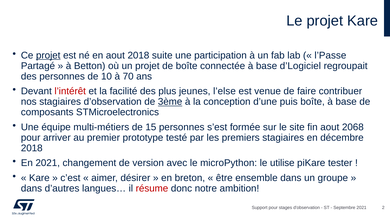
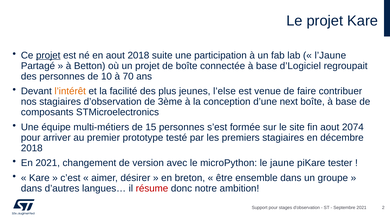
l’Passe: l’Passe -> l’Jaune
l’intérêt colour: red -> orange
3ème underline: present -> none
puis: puis -> next
2068: 2068 -> 2074
utilise: utilise -> jaune
